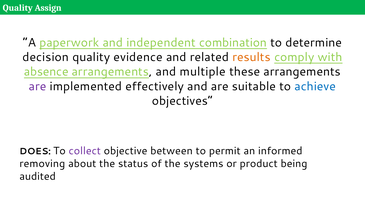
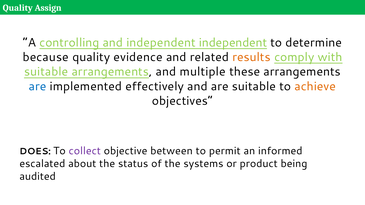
paperwork: paperwork -> controlling
independent combination: combination -> independent
decision: decision -> because
absence at (46, 72): absence -> suitable
are at (38, 86) colour: purple -> blue
achieve colour: blue -> orange
removing: removing -> escalated
